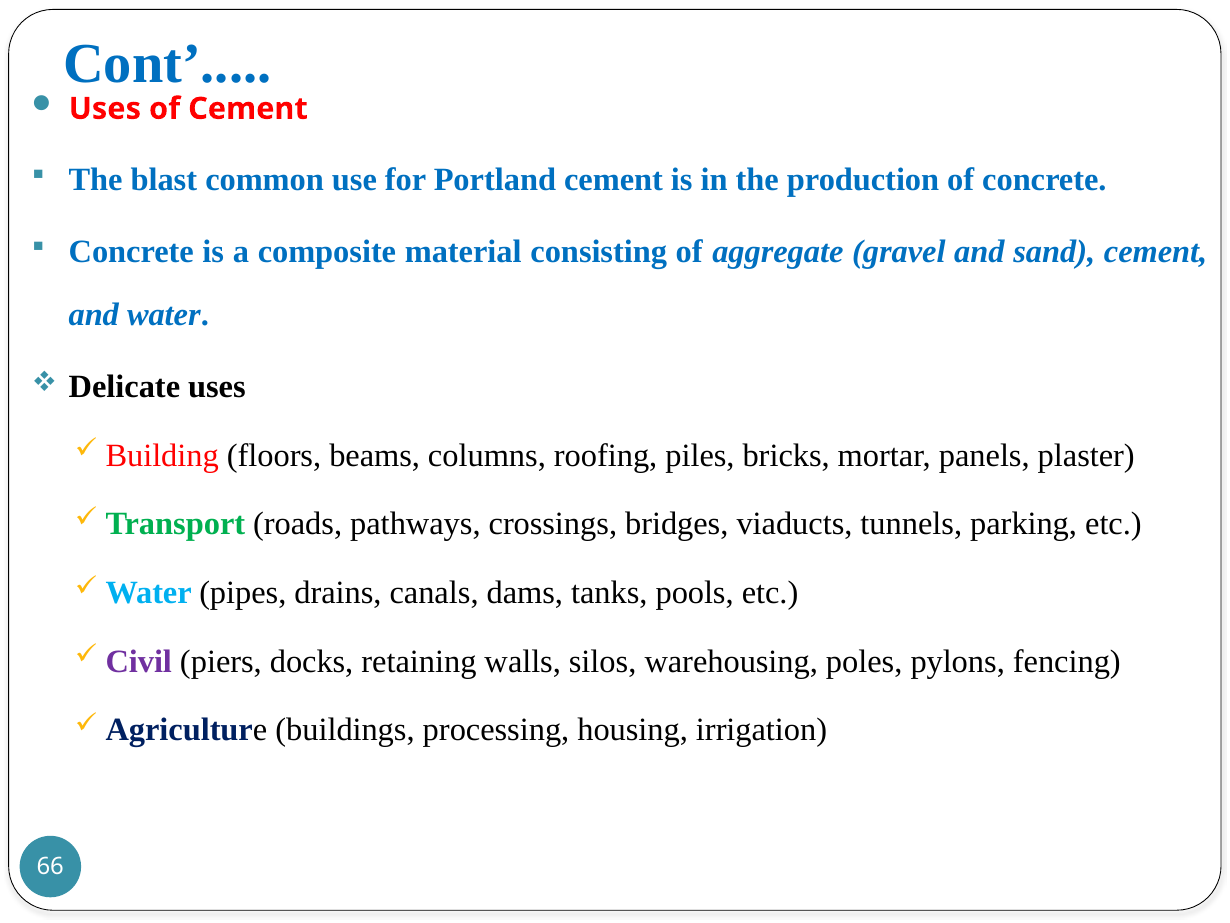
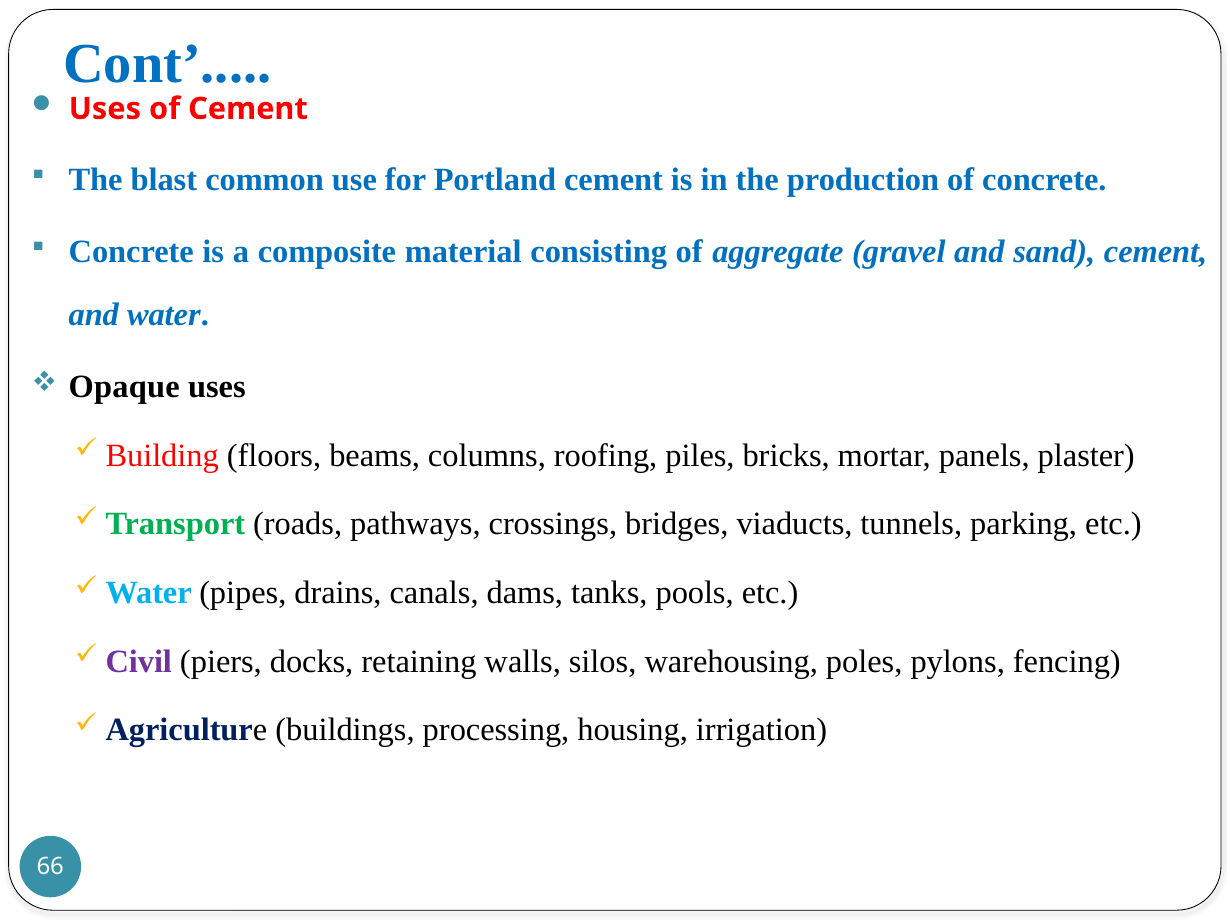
Delicate: Delicate -> Opaque
